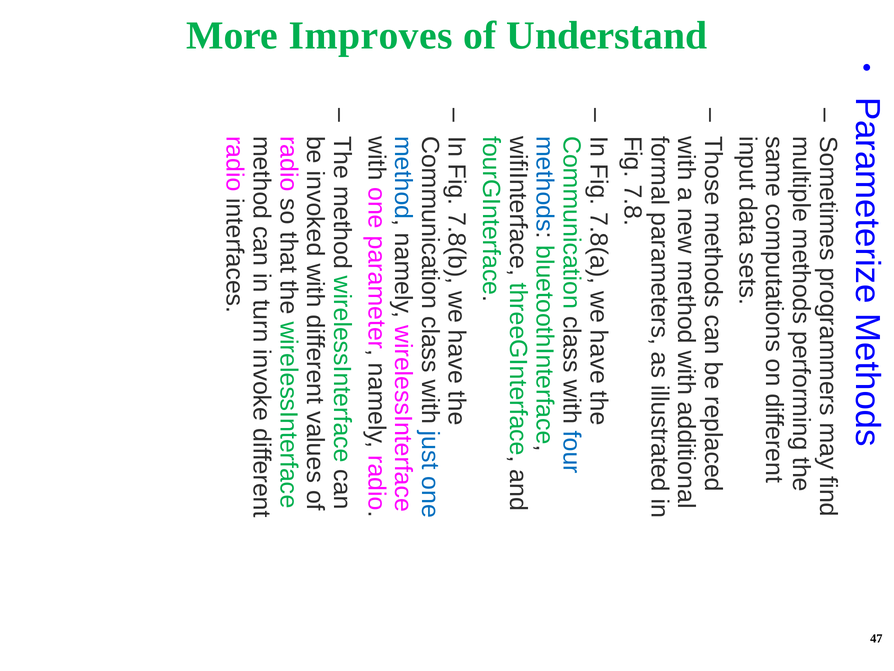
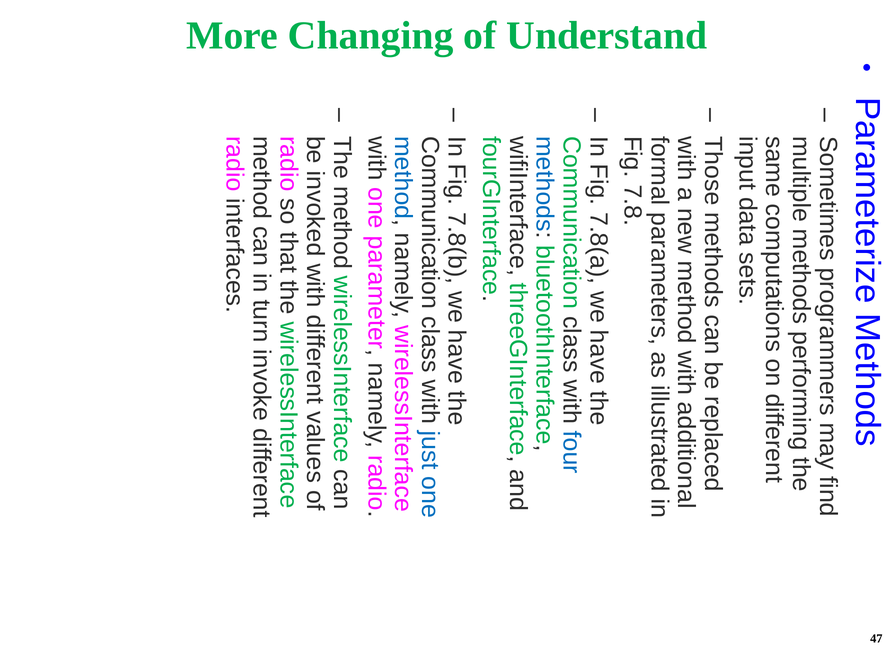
Improves: Improves -> Changing
